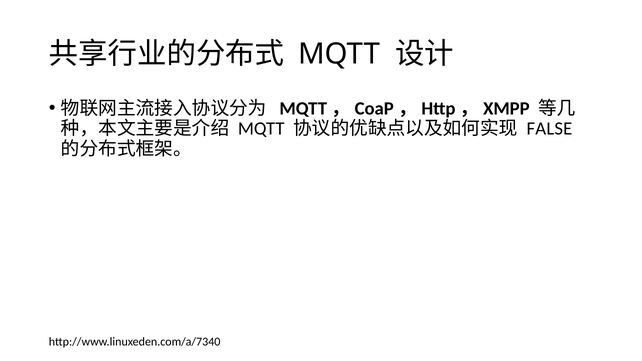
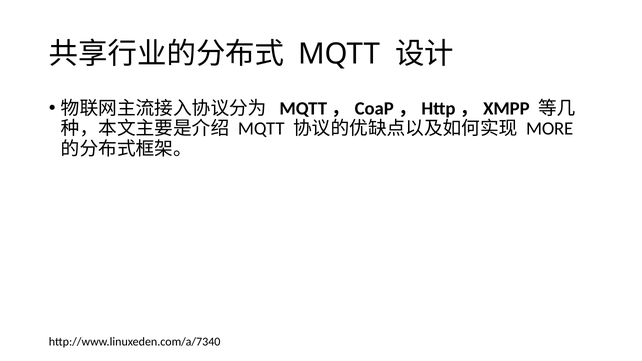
FALSE: FALSE -> MORE
